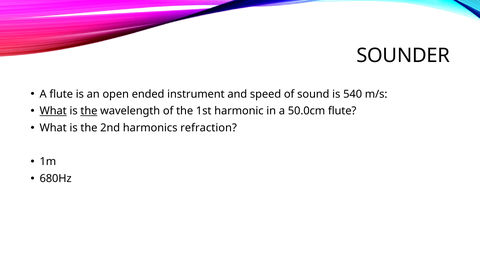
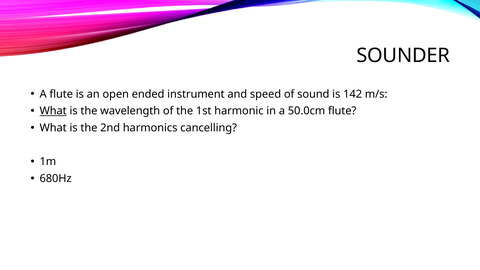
540: 540 -> 142
the at (89, 111) underline: present -> none
refraction: refraction -> cancelling
